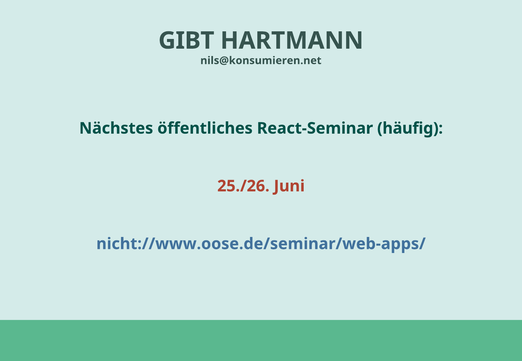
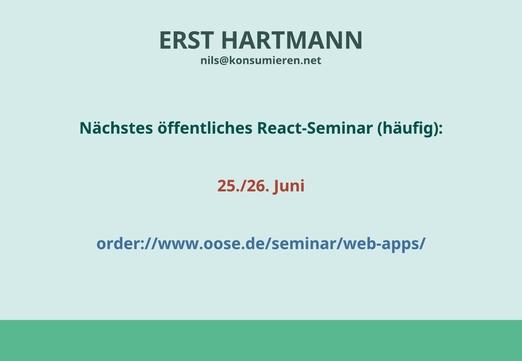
GIBT: GIBT -> ERST
nicht://www.oose.de/seminar/web-apps/: nicht://www.oose.de/seminar/web-apps/ -> order://www.oose.de/seminar/web-apps/
